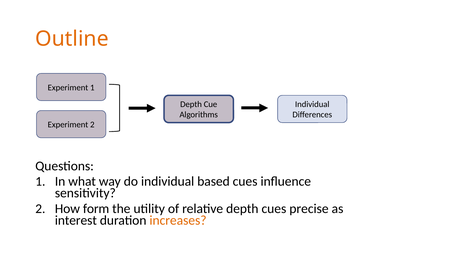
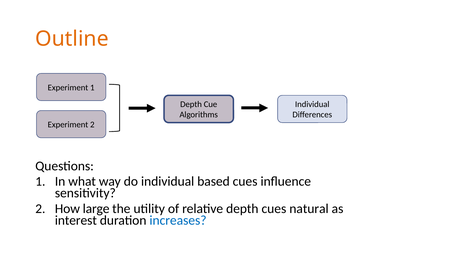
form: form -> large
precise: precise -> natural
increases colour: orange -> blue
